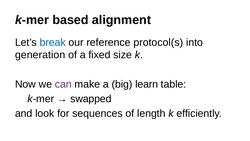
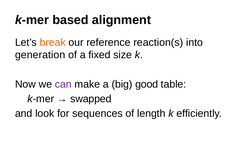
break colour: blue -> orange
protocol(s: protocol(s -> reaction(s
learn: learn -> good
